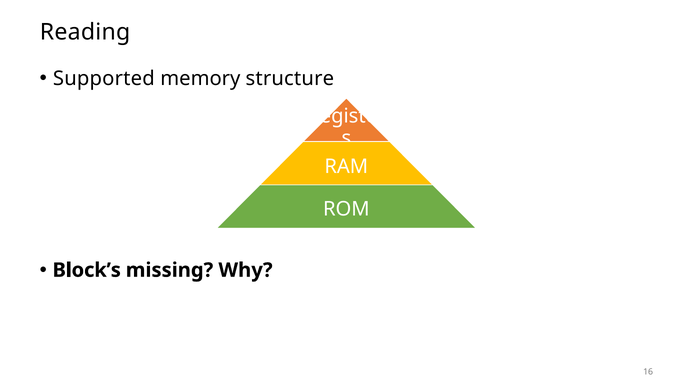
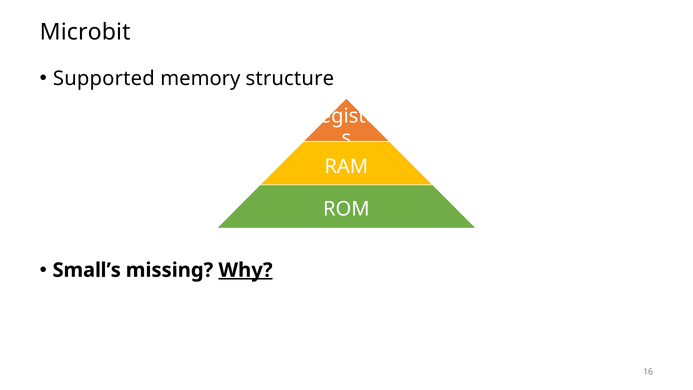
Reading: Reading -> Microbit
Block’s: Block’s -> Small’s
Why underline: none -> present
